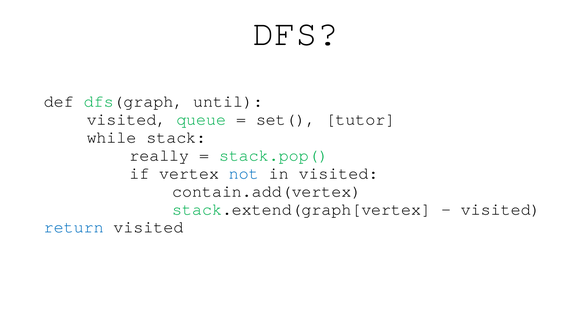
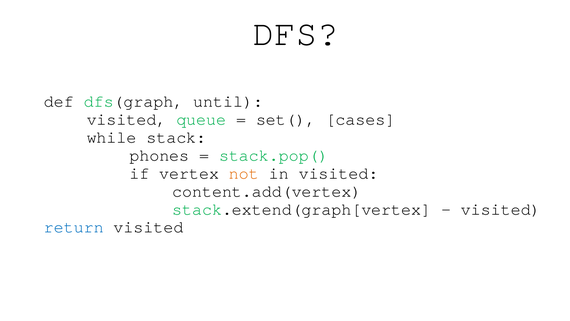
tutor: tutor -> cases
really: really -> phones
not colour: blue -> orange
contain.add(vertex: contain.add(vertex -> content.add(vertex
